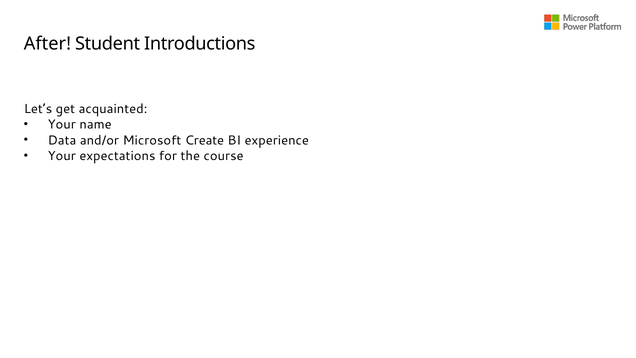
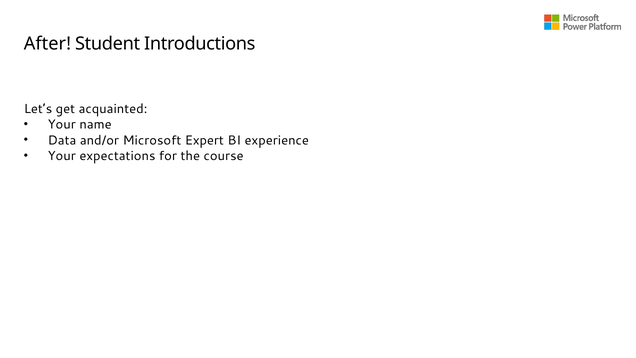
Create: Create -> Expert
